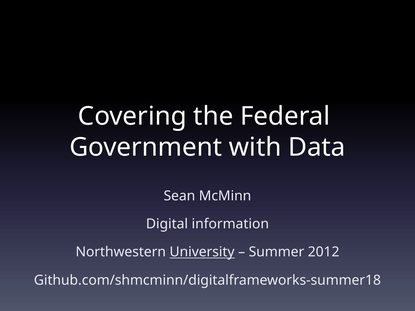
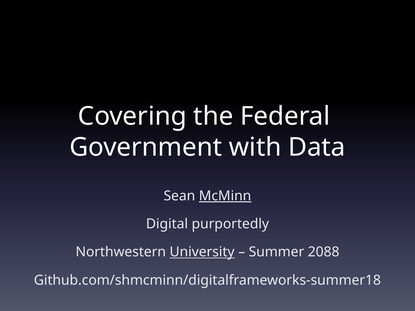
McMinn underline: none -> present
information: information -> purportedly
2012: 2012 -> 2088
